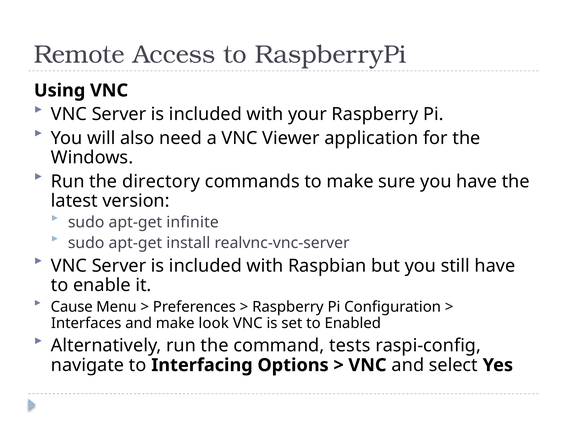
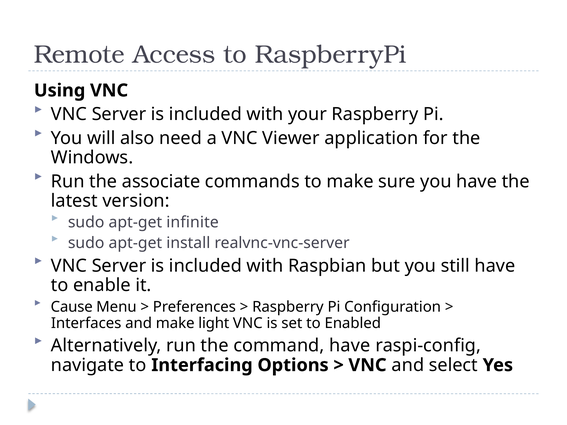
directory: directory -> associate
look: look -> light
command tests: tests -> have
